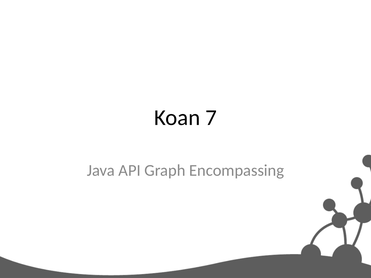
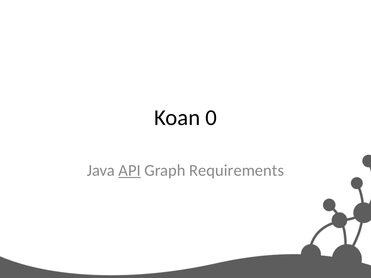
7: 7 -> 0
API underline: none -> present
Encompassing: Encompassing -> Requirements
